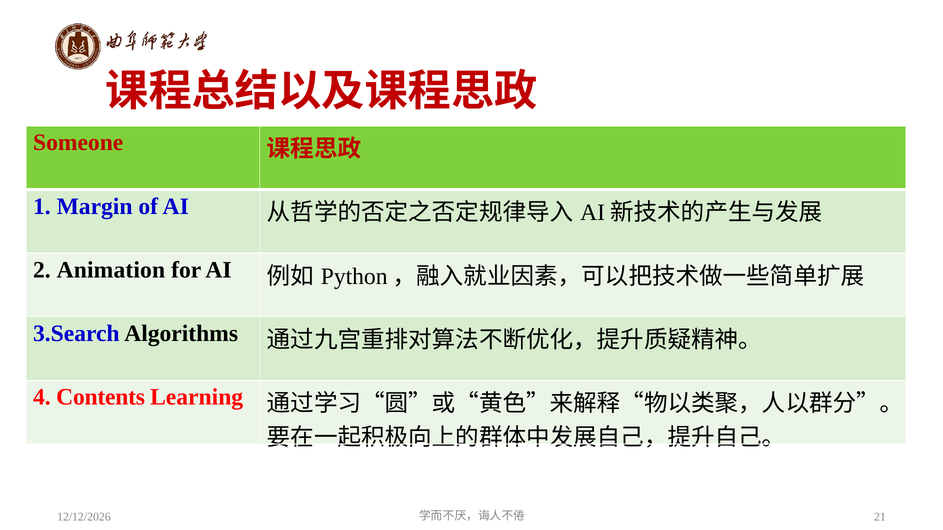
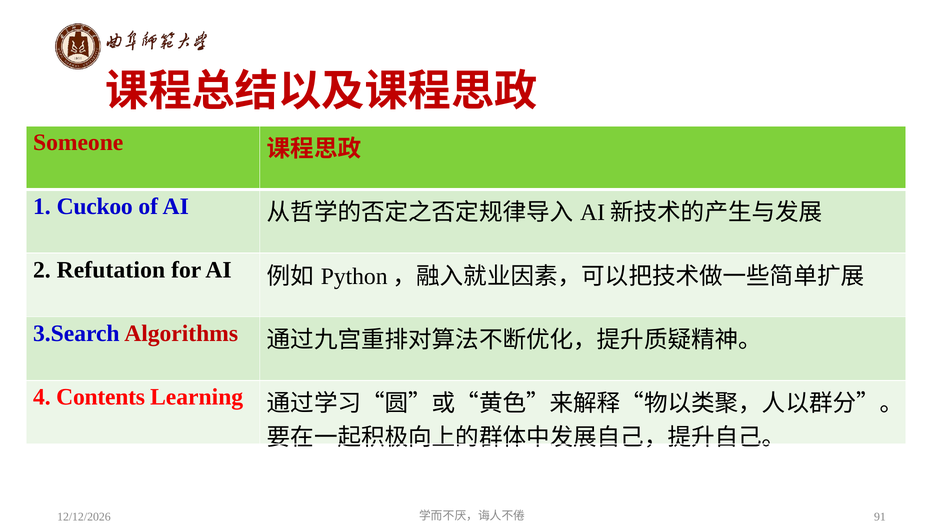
Margin: Margin -> Cuckoo
Animation: Animation -> Refutation
Algorithms colour: black -> red
21: 21 -> 91
